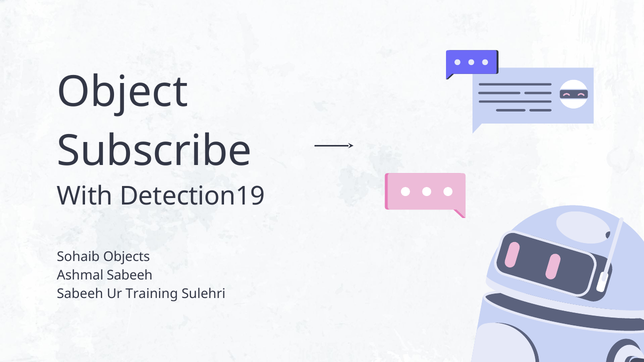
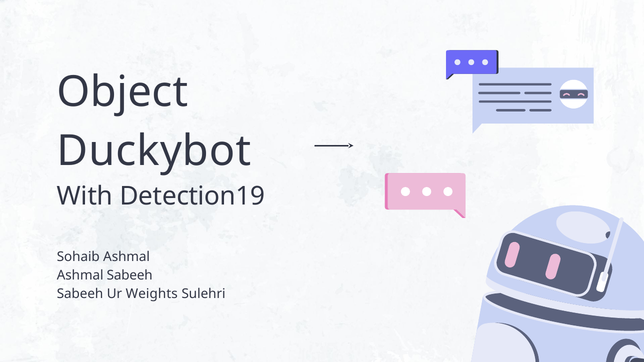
Subscribe: Subscribe -> Duckybot
Sohaib Objects: Objects -> Ashmal
Training: Training -> Weights
